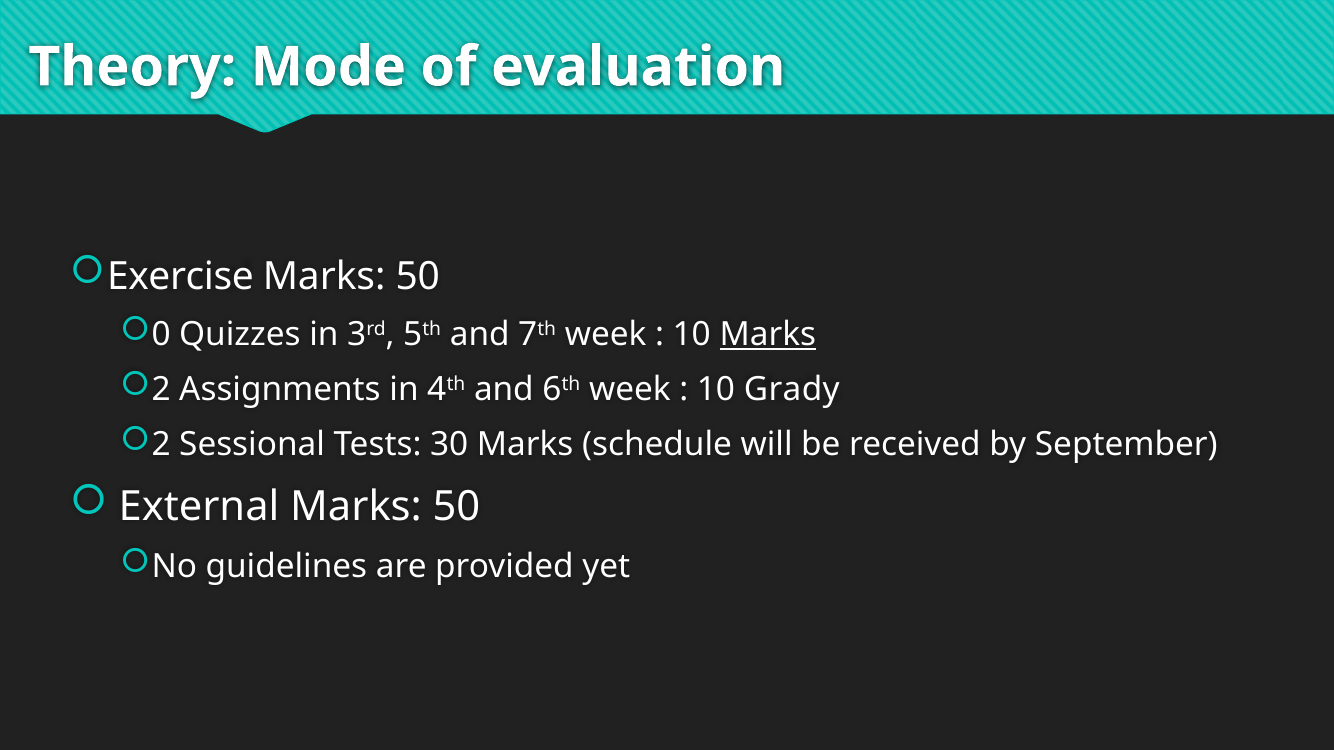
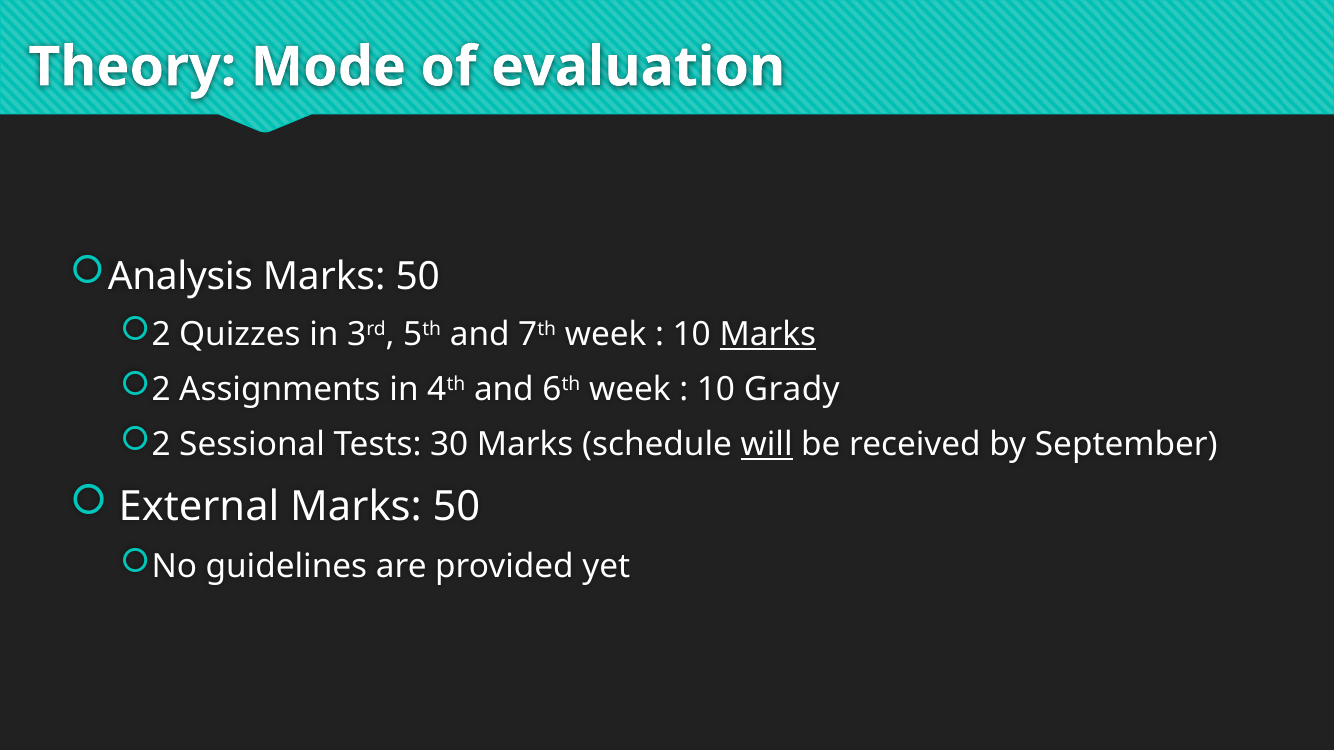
Exercise: Exercise -> Analysis
0 at (161, 335): 0 -> 2
will underline: none -> present
